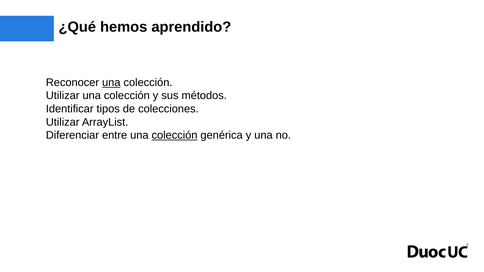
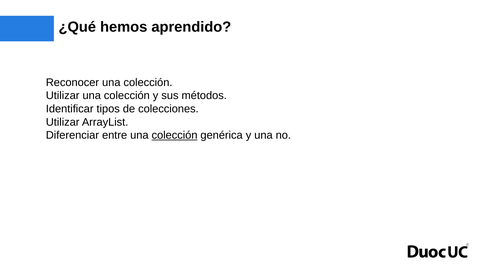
una at (111, 83) underline: present -> none
